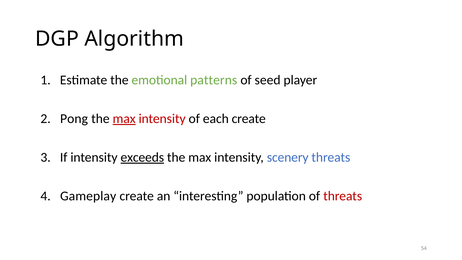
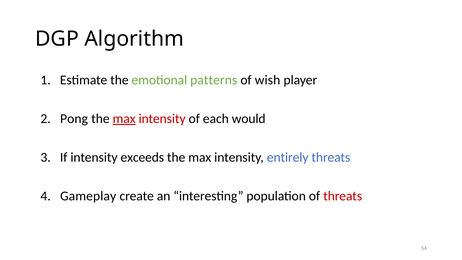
seed: seed -> wish
each create: create -> would
exceeds underline: present -> none
scenery: scenery -> entirely
